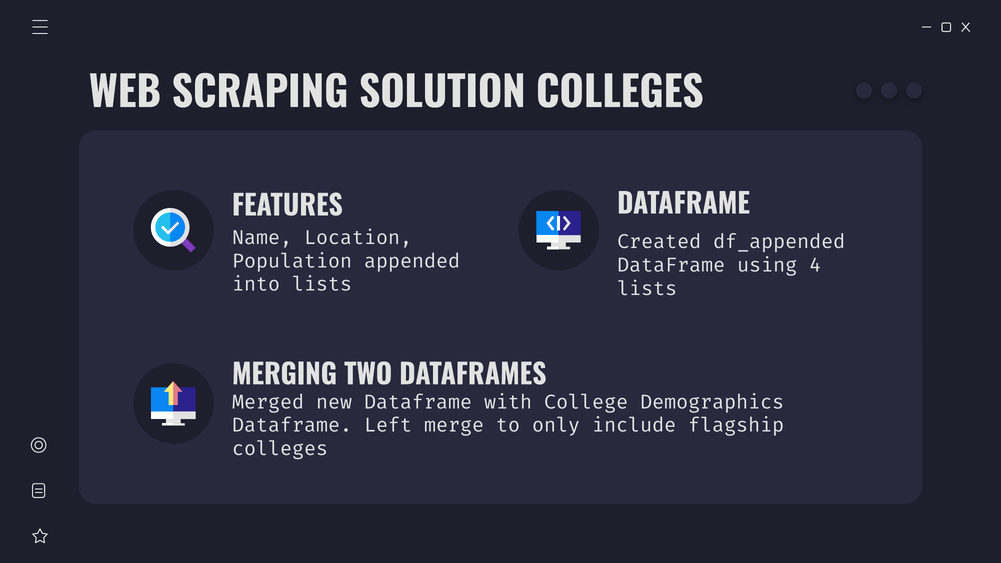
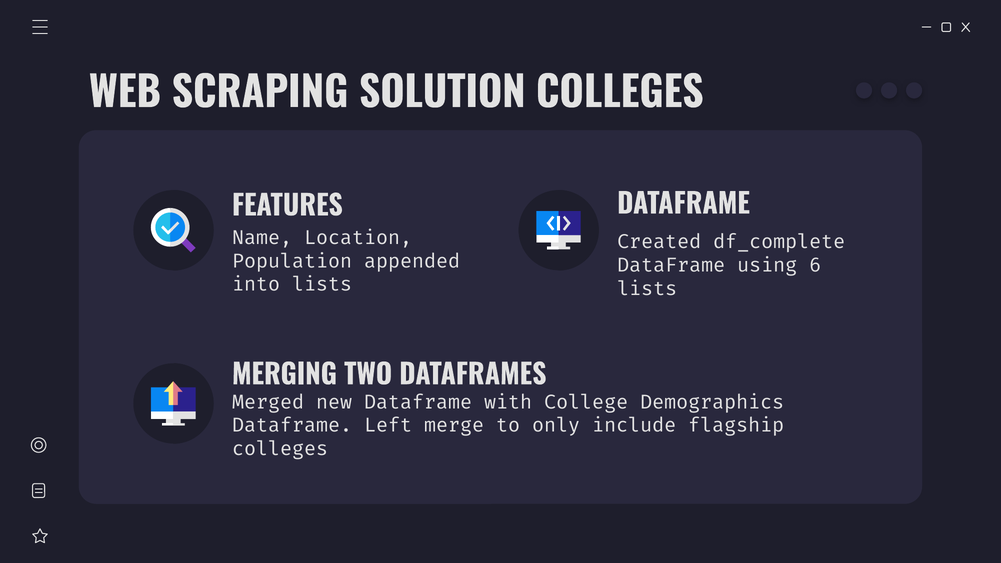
df_appended: df_appended -> df_complete
4: 4 -> 6
